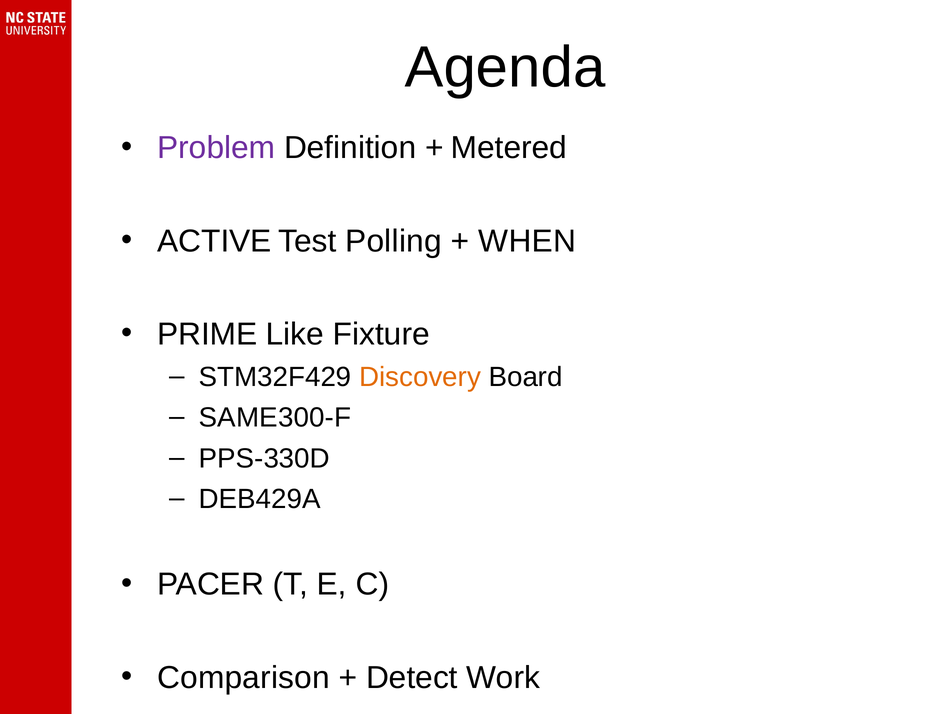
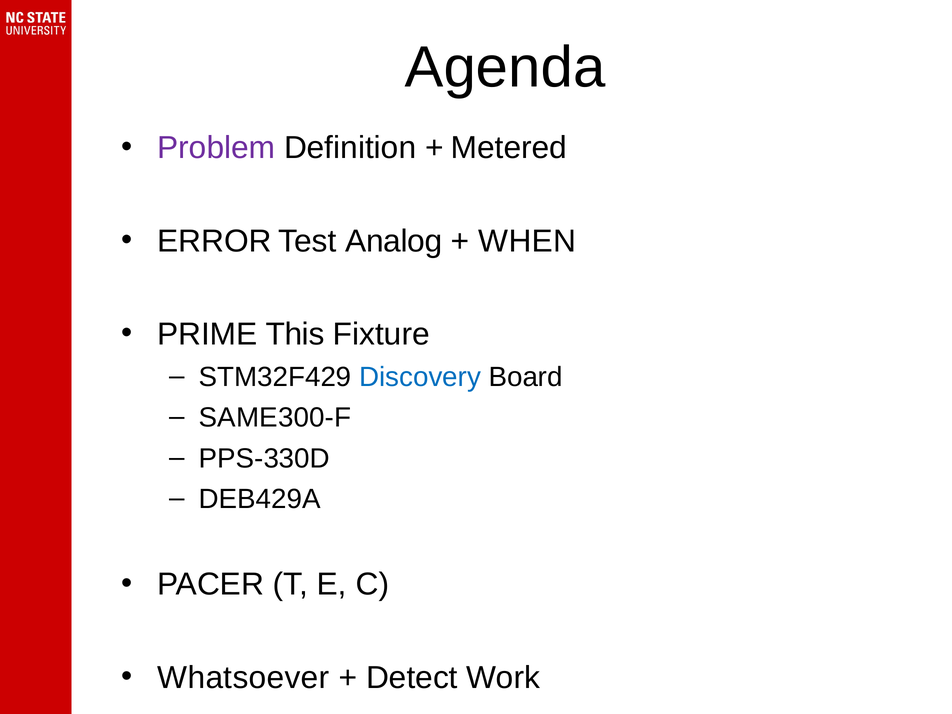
ACTIVE: ACTIVE -> ERROR
Polling: Polling -> Analog
Like: Like -> This
Discovery colour: orange -> blue
Comparison: Comparison -> Whatsoever
